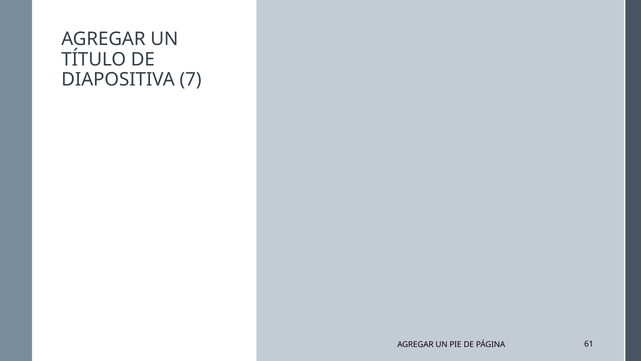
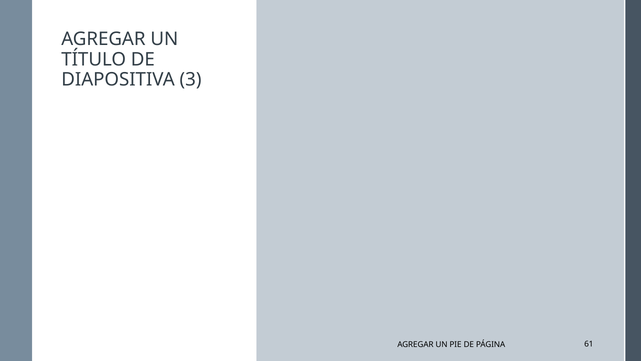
7: 7 -> 3
